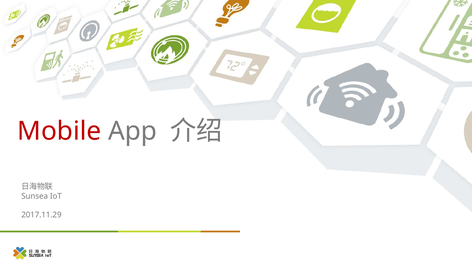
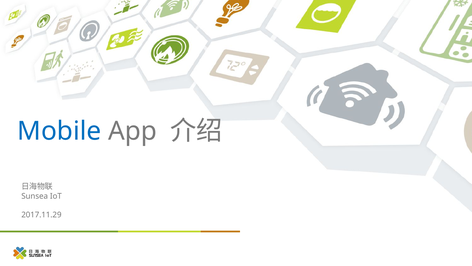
Mobile colour: red -> blue
